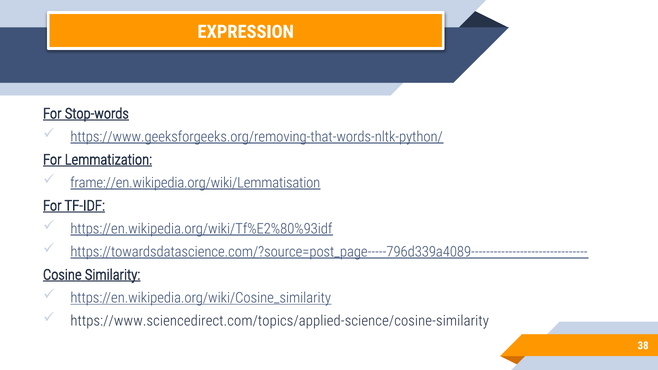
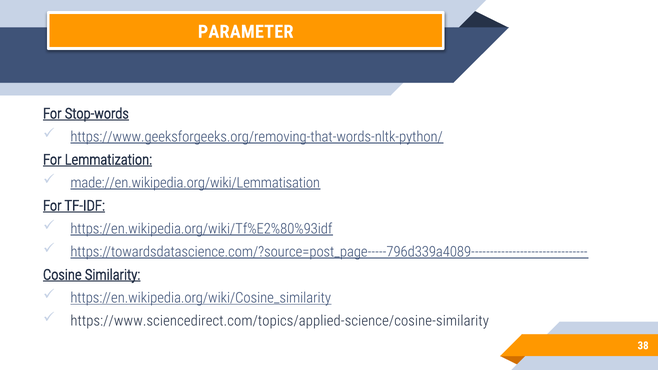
EXPRESSION: EXPRESSION -> PARAMETER
frame://en.wikipedia.org/wiki/Lemmatisation: frame://en.wikipedia.org/wiki/Lemmatisation -> made://en.wikipedia.org/wiki/Lemmatisation
